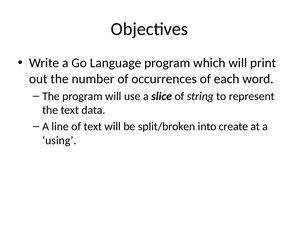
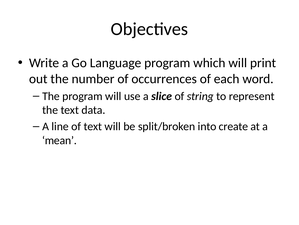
using: using -> mean
